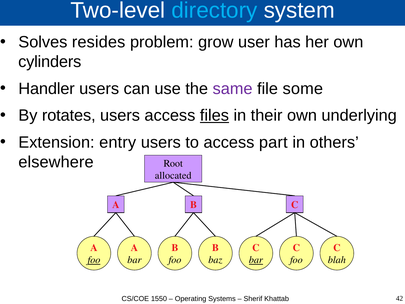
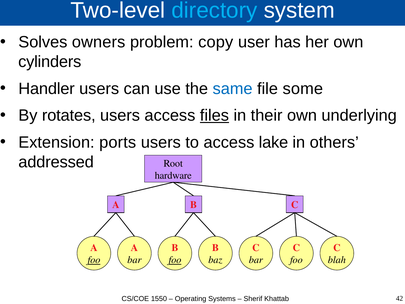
resides: resides -> owners
grow: grow -> copy
same colour: purple -> blue
entry: entry -> ports
part: part -> lake
elsewhere: elsewhere -> addressed
allocated: allocated -> hardware
foo at (175, 260) underline: none -> present
bar at (256, 260) underline: present -> none
